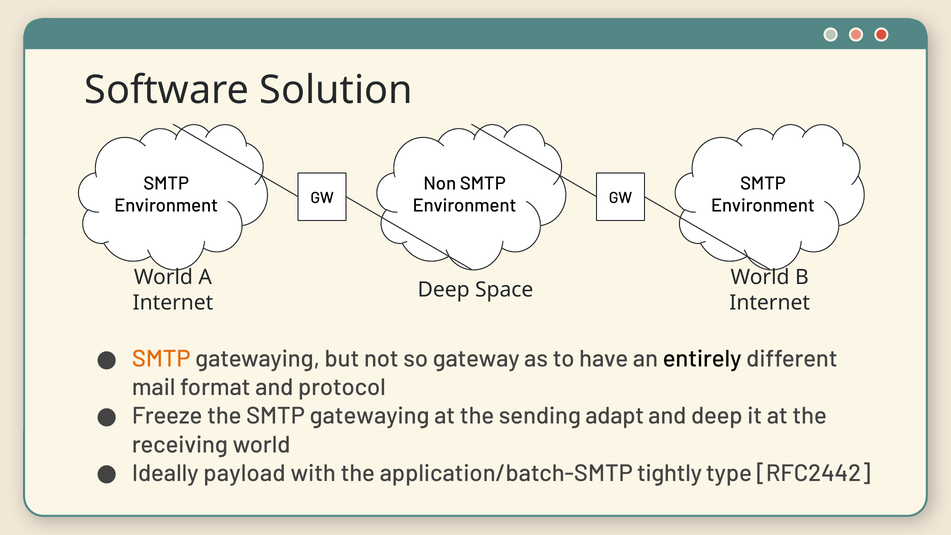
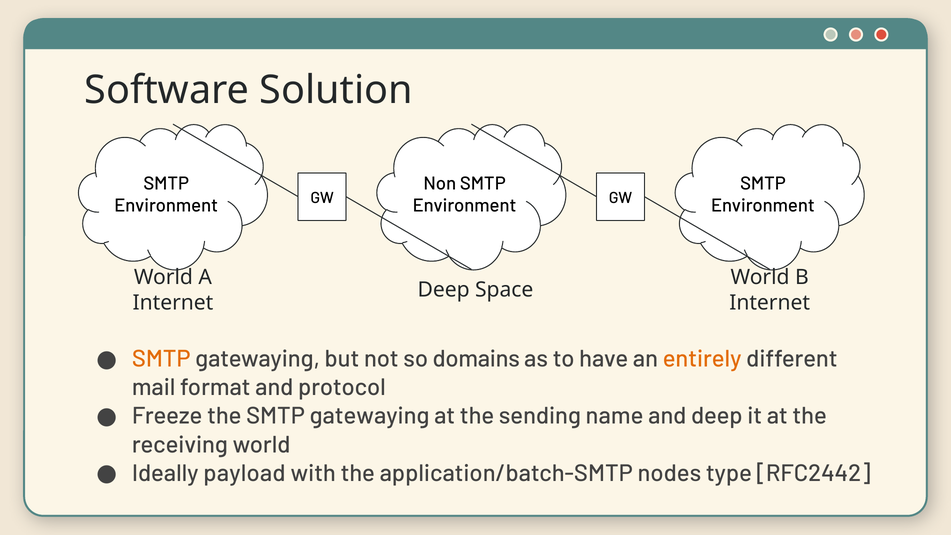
gateway: gateway -> domains
entirely colour: black -> orange
adapt: adapt -> name
tightly: tightly -> nodes
